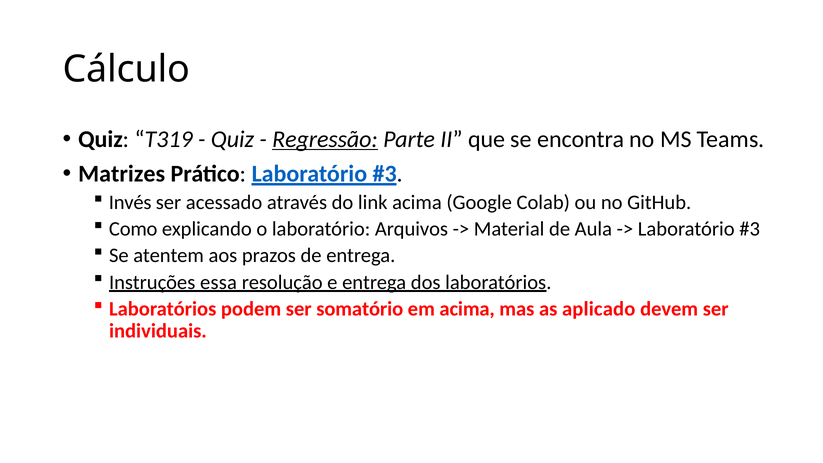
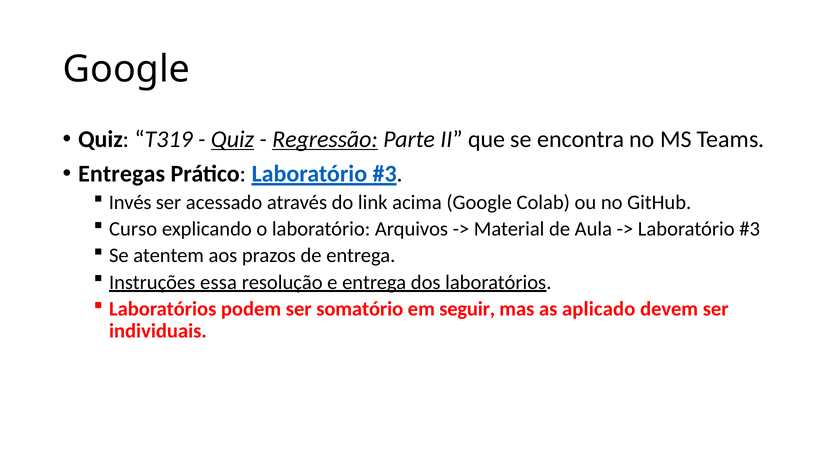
Cálculo at (126, 69): Cálculo -> Google
Quiz at (232, 139) underline: none -> present
Matrizes: Matrizes -> Entregas
Como: Como -> Curso
em acima: acima -> seguir
